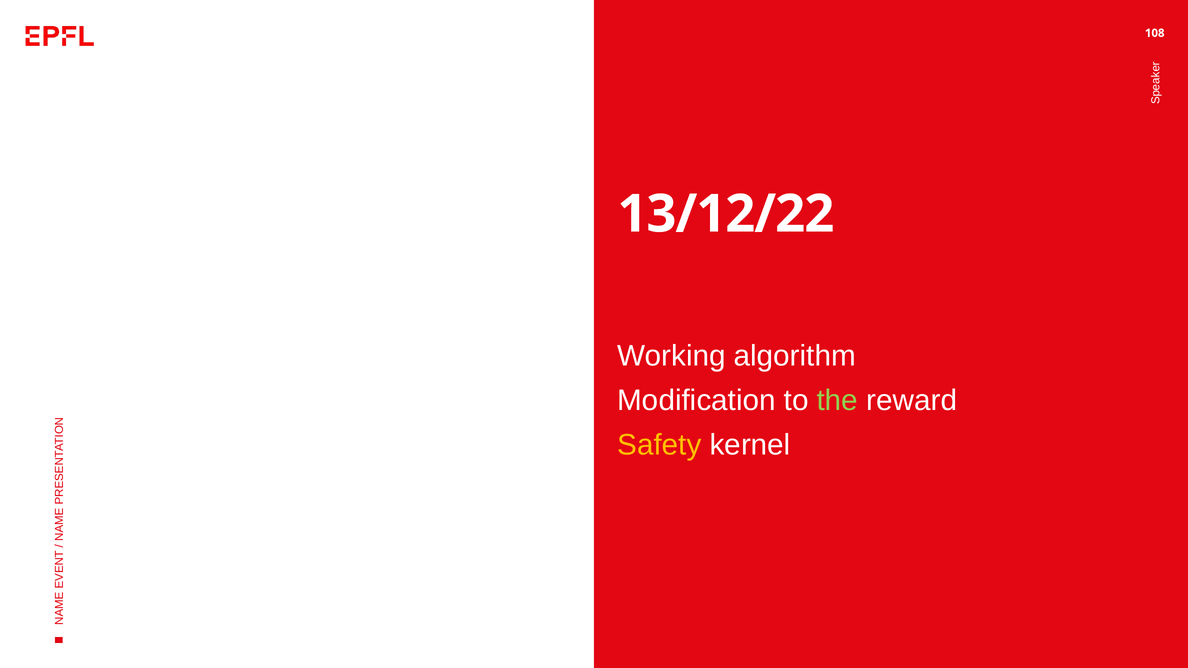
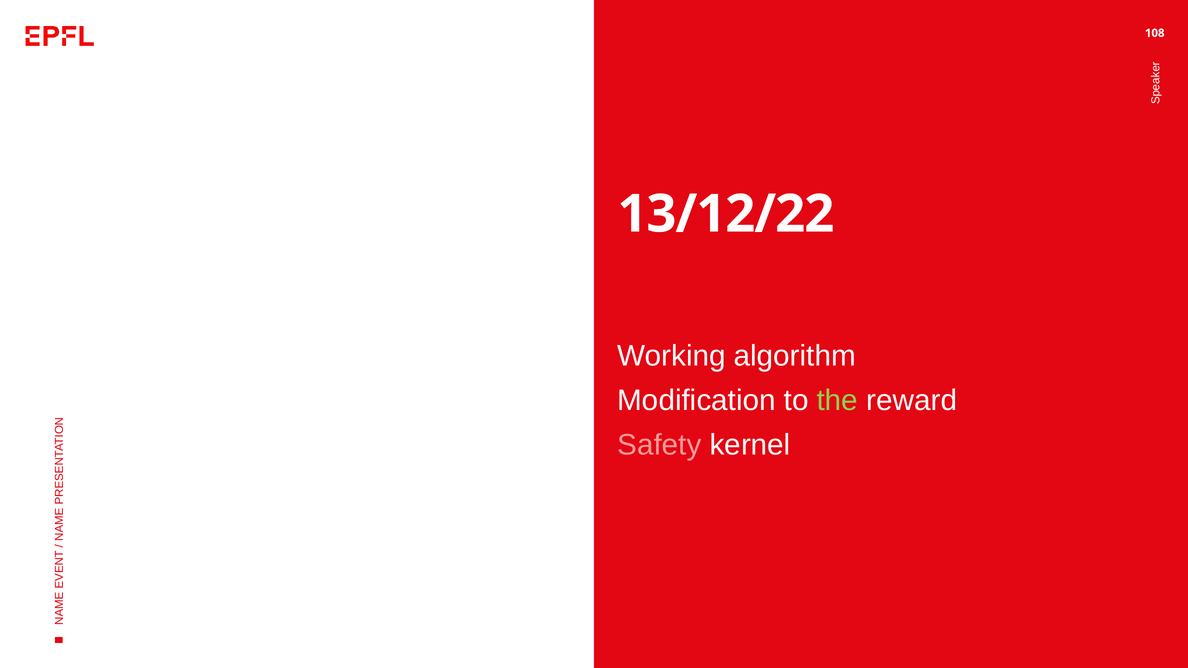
Safety colour: yellow -> pink
